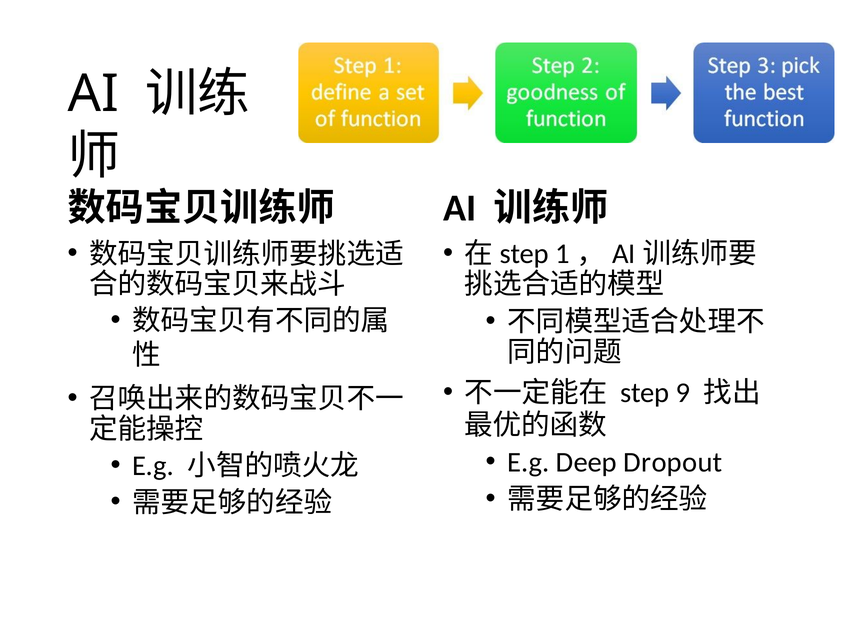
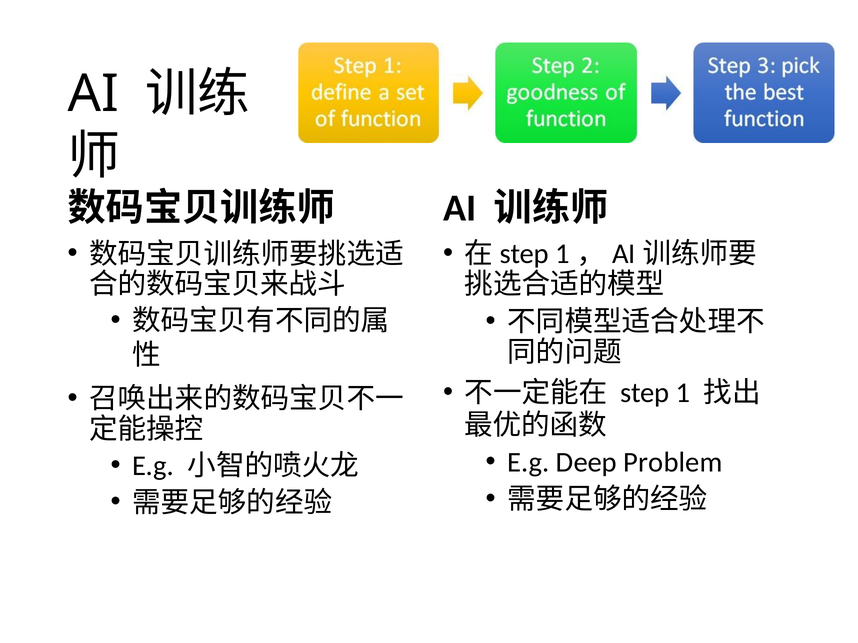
9: 9 -> 1
Dropout: Dropout -> Problem
